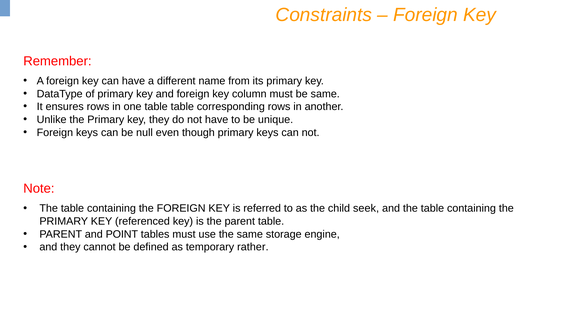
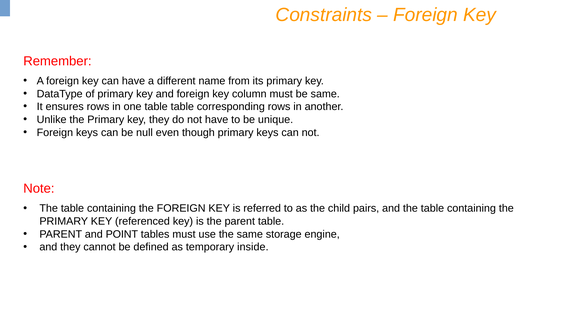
seek: seek -> pairs
rather: rather -> inside
